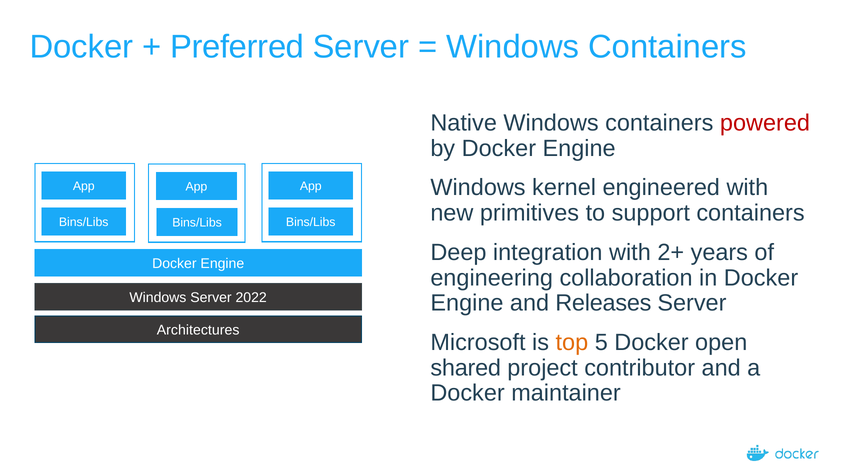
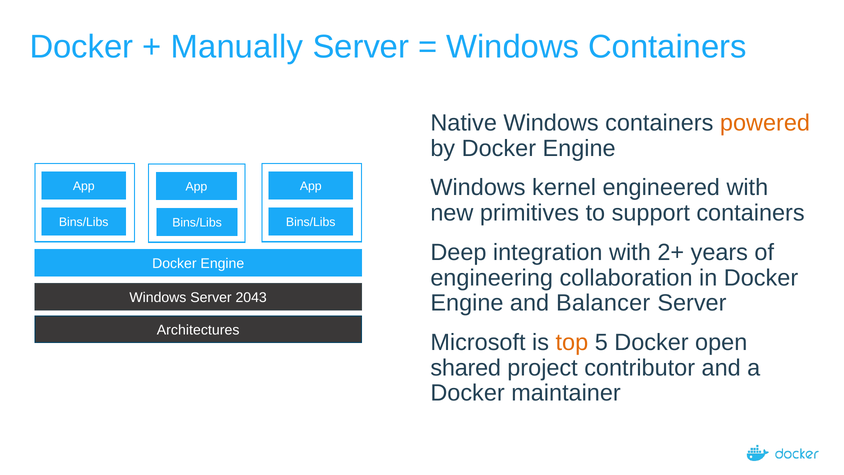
Preferred: Preferred -> Manually
powered colour: red -> orange
2022: 2022 -> 2043
Releases: Releases -> Balancer
